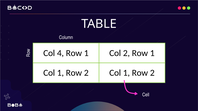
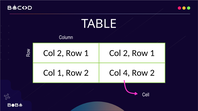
4 at (60, 53): 4 -> 2
2 Col 1: 1 -> 4
